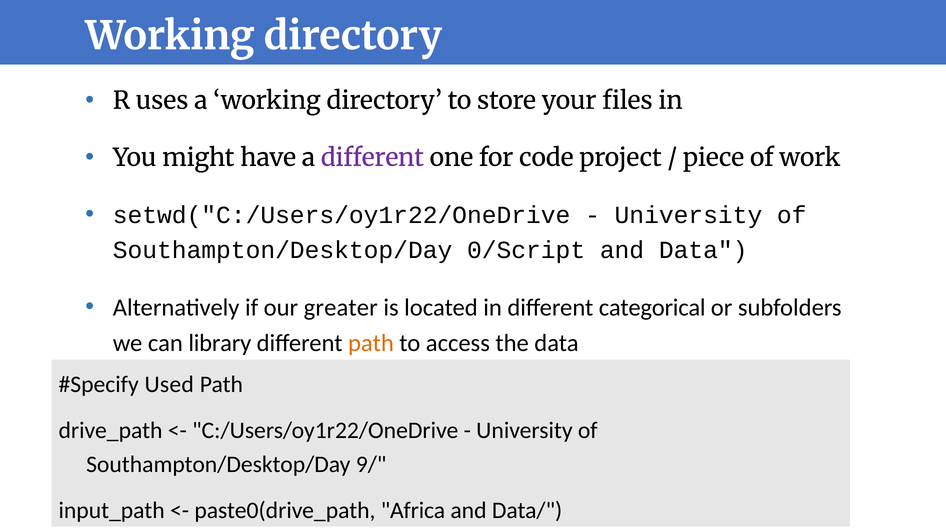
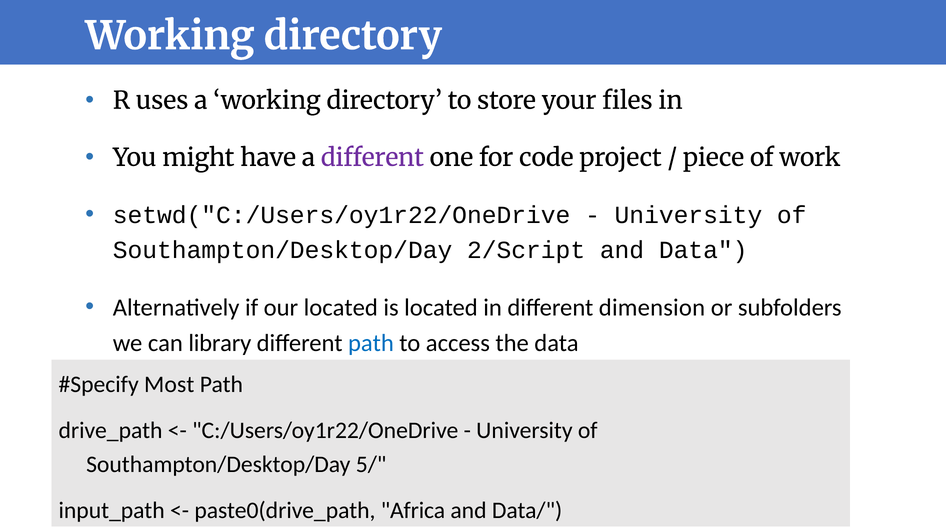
0/Script: 0/Script -> 2/Script
our greater: greater -> located
categorical: categorical -> dimension
path at (371, 343) colour: orange -> blue
Used: Used -> Most
9/: 9/ -> 5/
